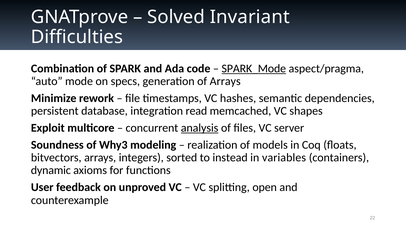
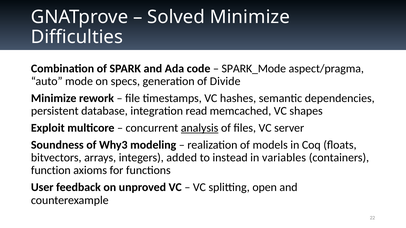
Solved Invariant: Invariant -> Minimize
SPARK_Mode underline: present -> none
of Arrays: Arrays -> Divide
sorted: sorted -> added
dynamic: dynamic -> function
